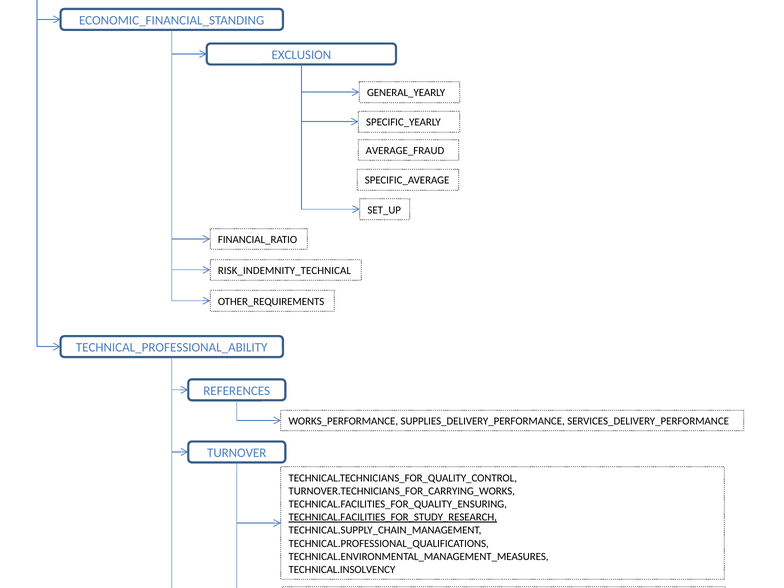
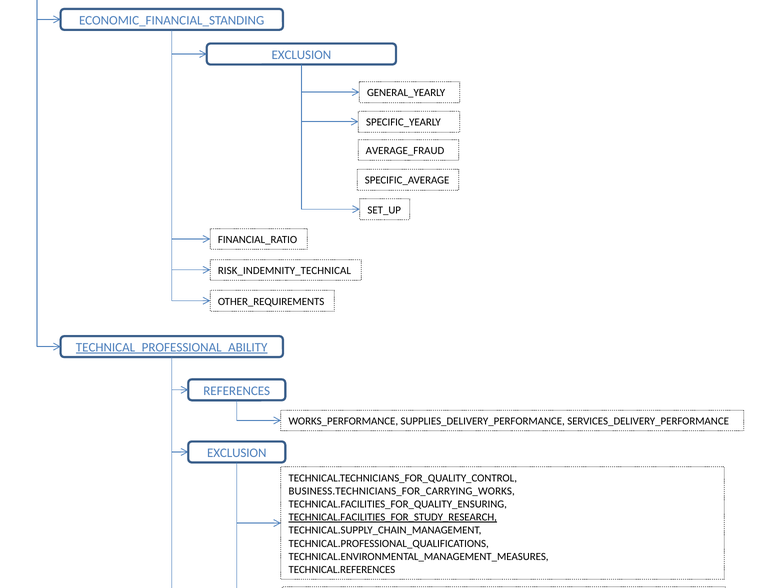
TECHNICAL_PROFESSIONAL_ABILITY underline: none -> present
TURNOVER at (237, 453): TURNOVER -> EXCLUSION
TURNOVER.TECHNICIANS_FOR_CARRYING_WORKS: TURNOVER.TECHNICIANS_FOR_CARRYING_WORKS -> BUSINESS.TECHNICIANS_FOR_CARRYING_WORKS
TECHNICAL.INSOLVENCY: TECHNICAL.INSOLVENCY -> TECHNICAL.REFERENCES
